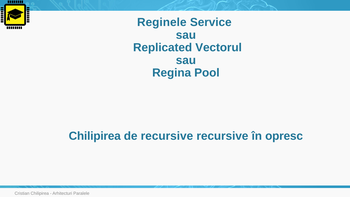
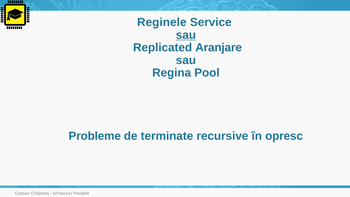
sau at (186, 35) underline: none -> present
Vectorul: Vectorul -> Aranjare
Chilipirea at (95, 136): Chilipirea -> Probleme
de recursive: recursive -> terminate
